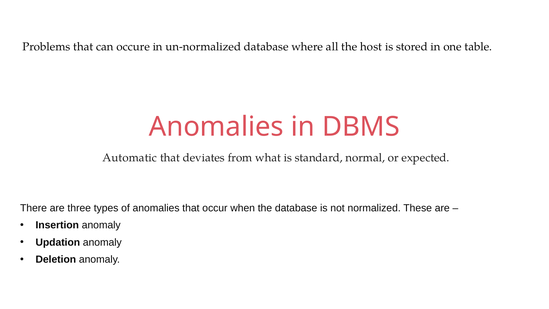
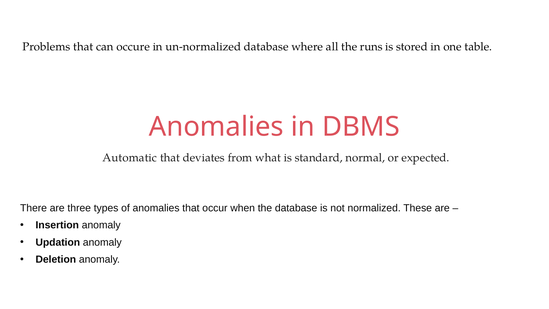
host: host -> runs
